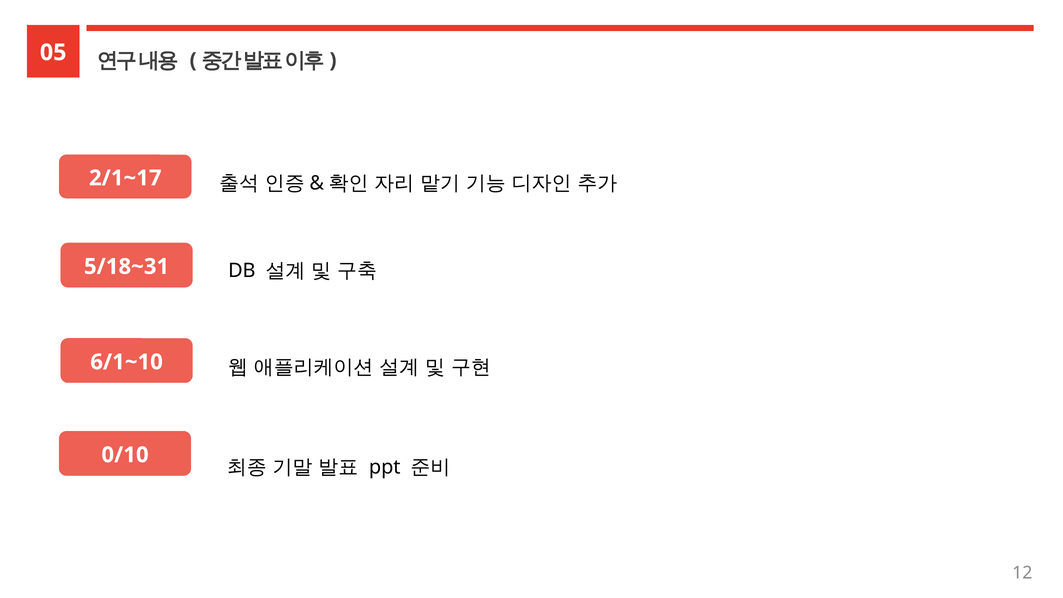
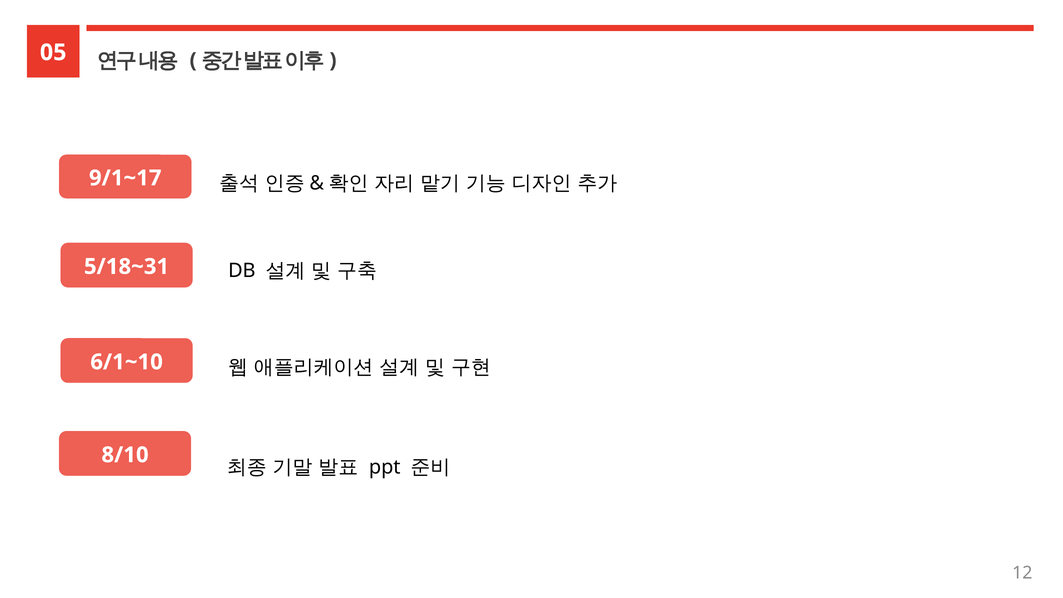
2/1~17: 2/1~17 -> 9/1~17
0/10: 0/10 -> 8/10
